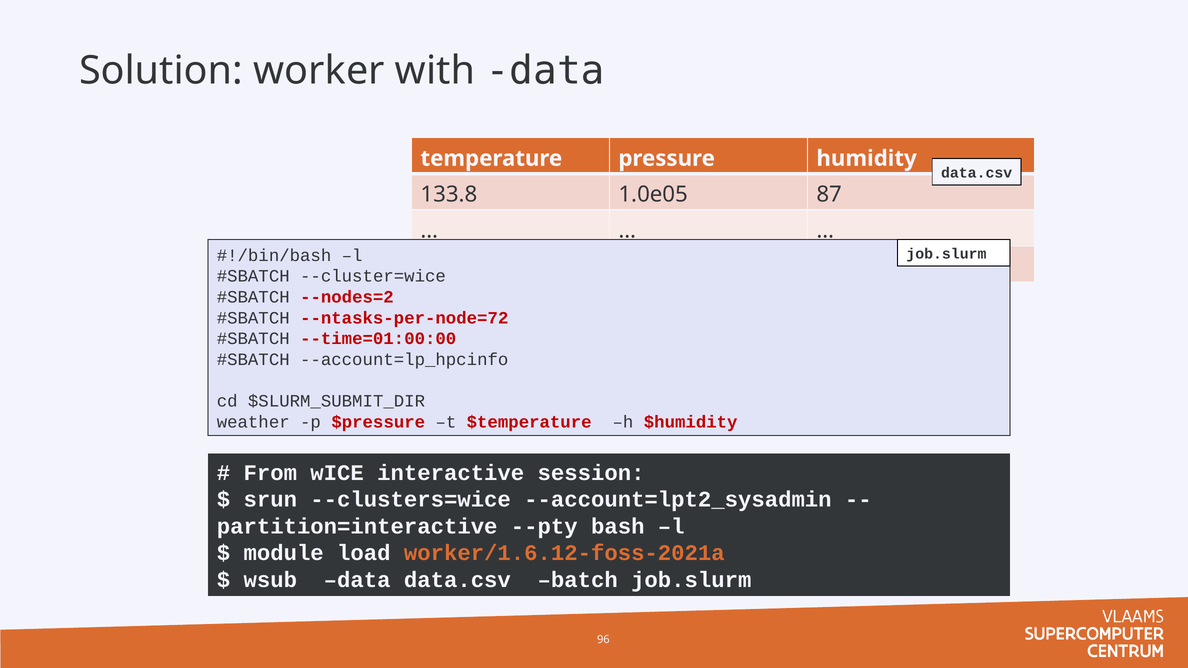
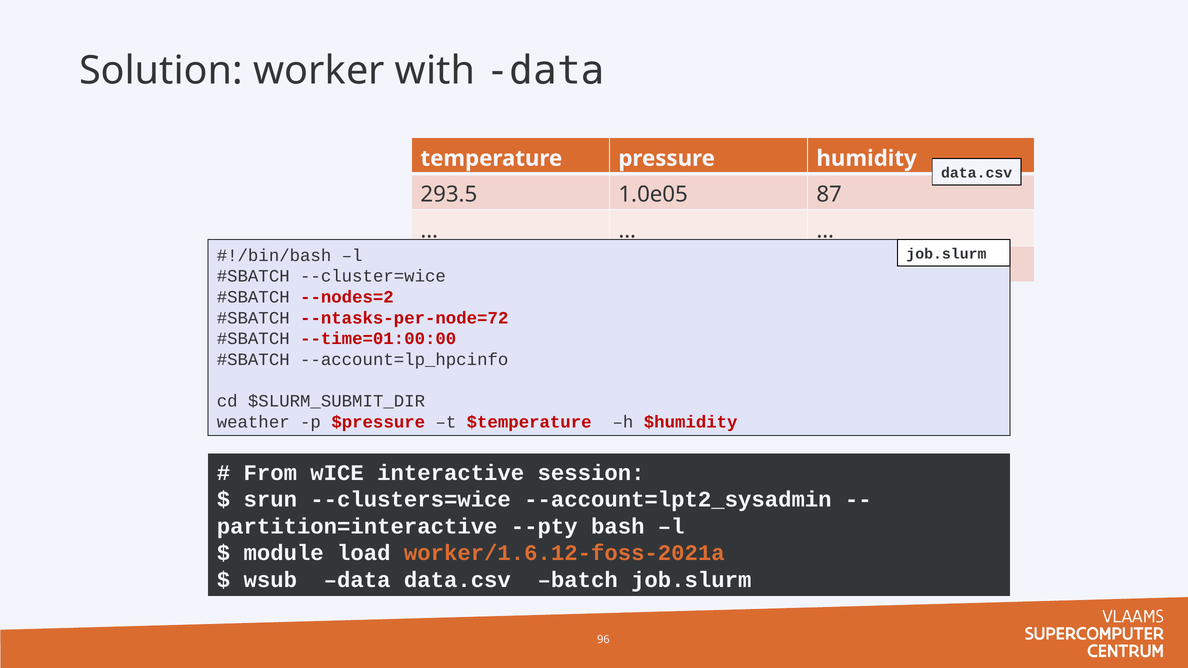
133.8: 133.8 -> 293.5
